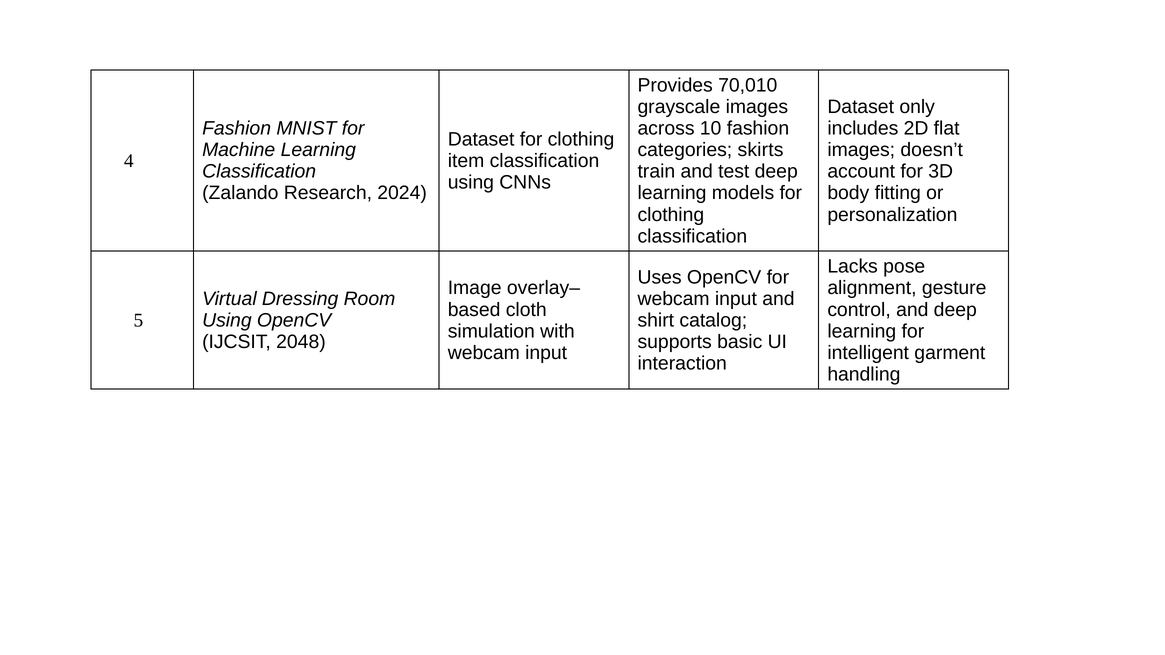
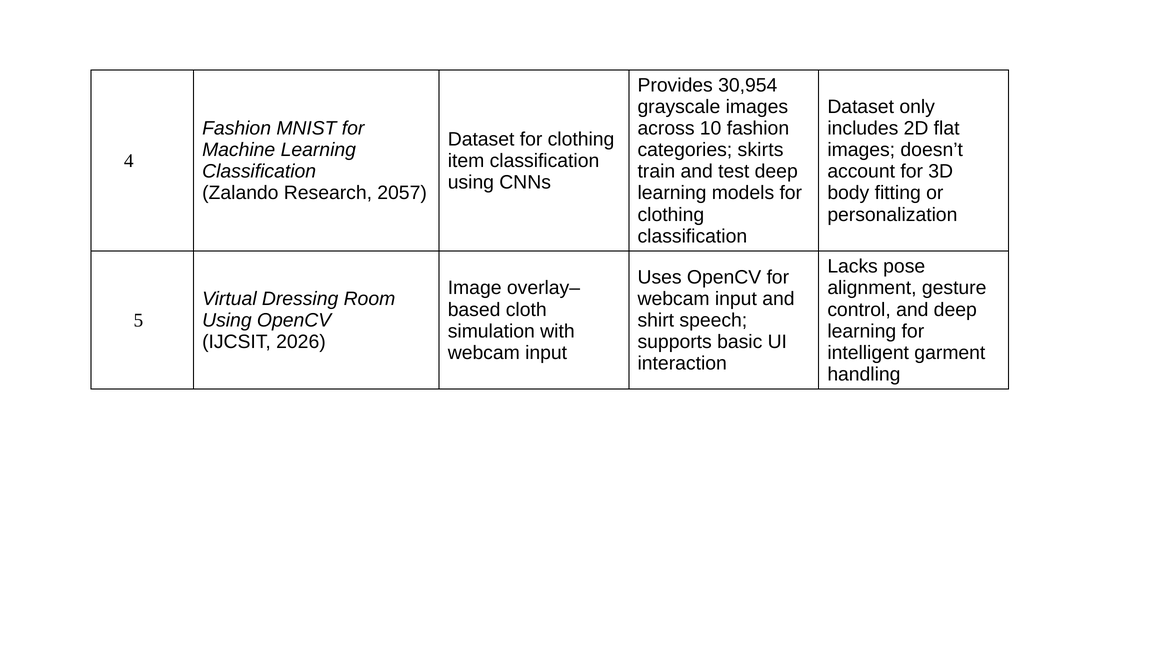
70,010: 70,010 -> 30,954
2024: 2024 -> 2057
catalog: catalog -> speech
2048: 2048 -> 2026
